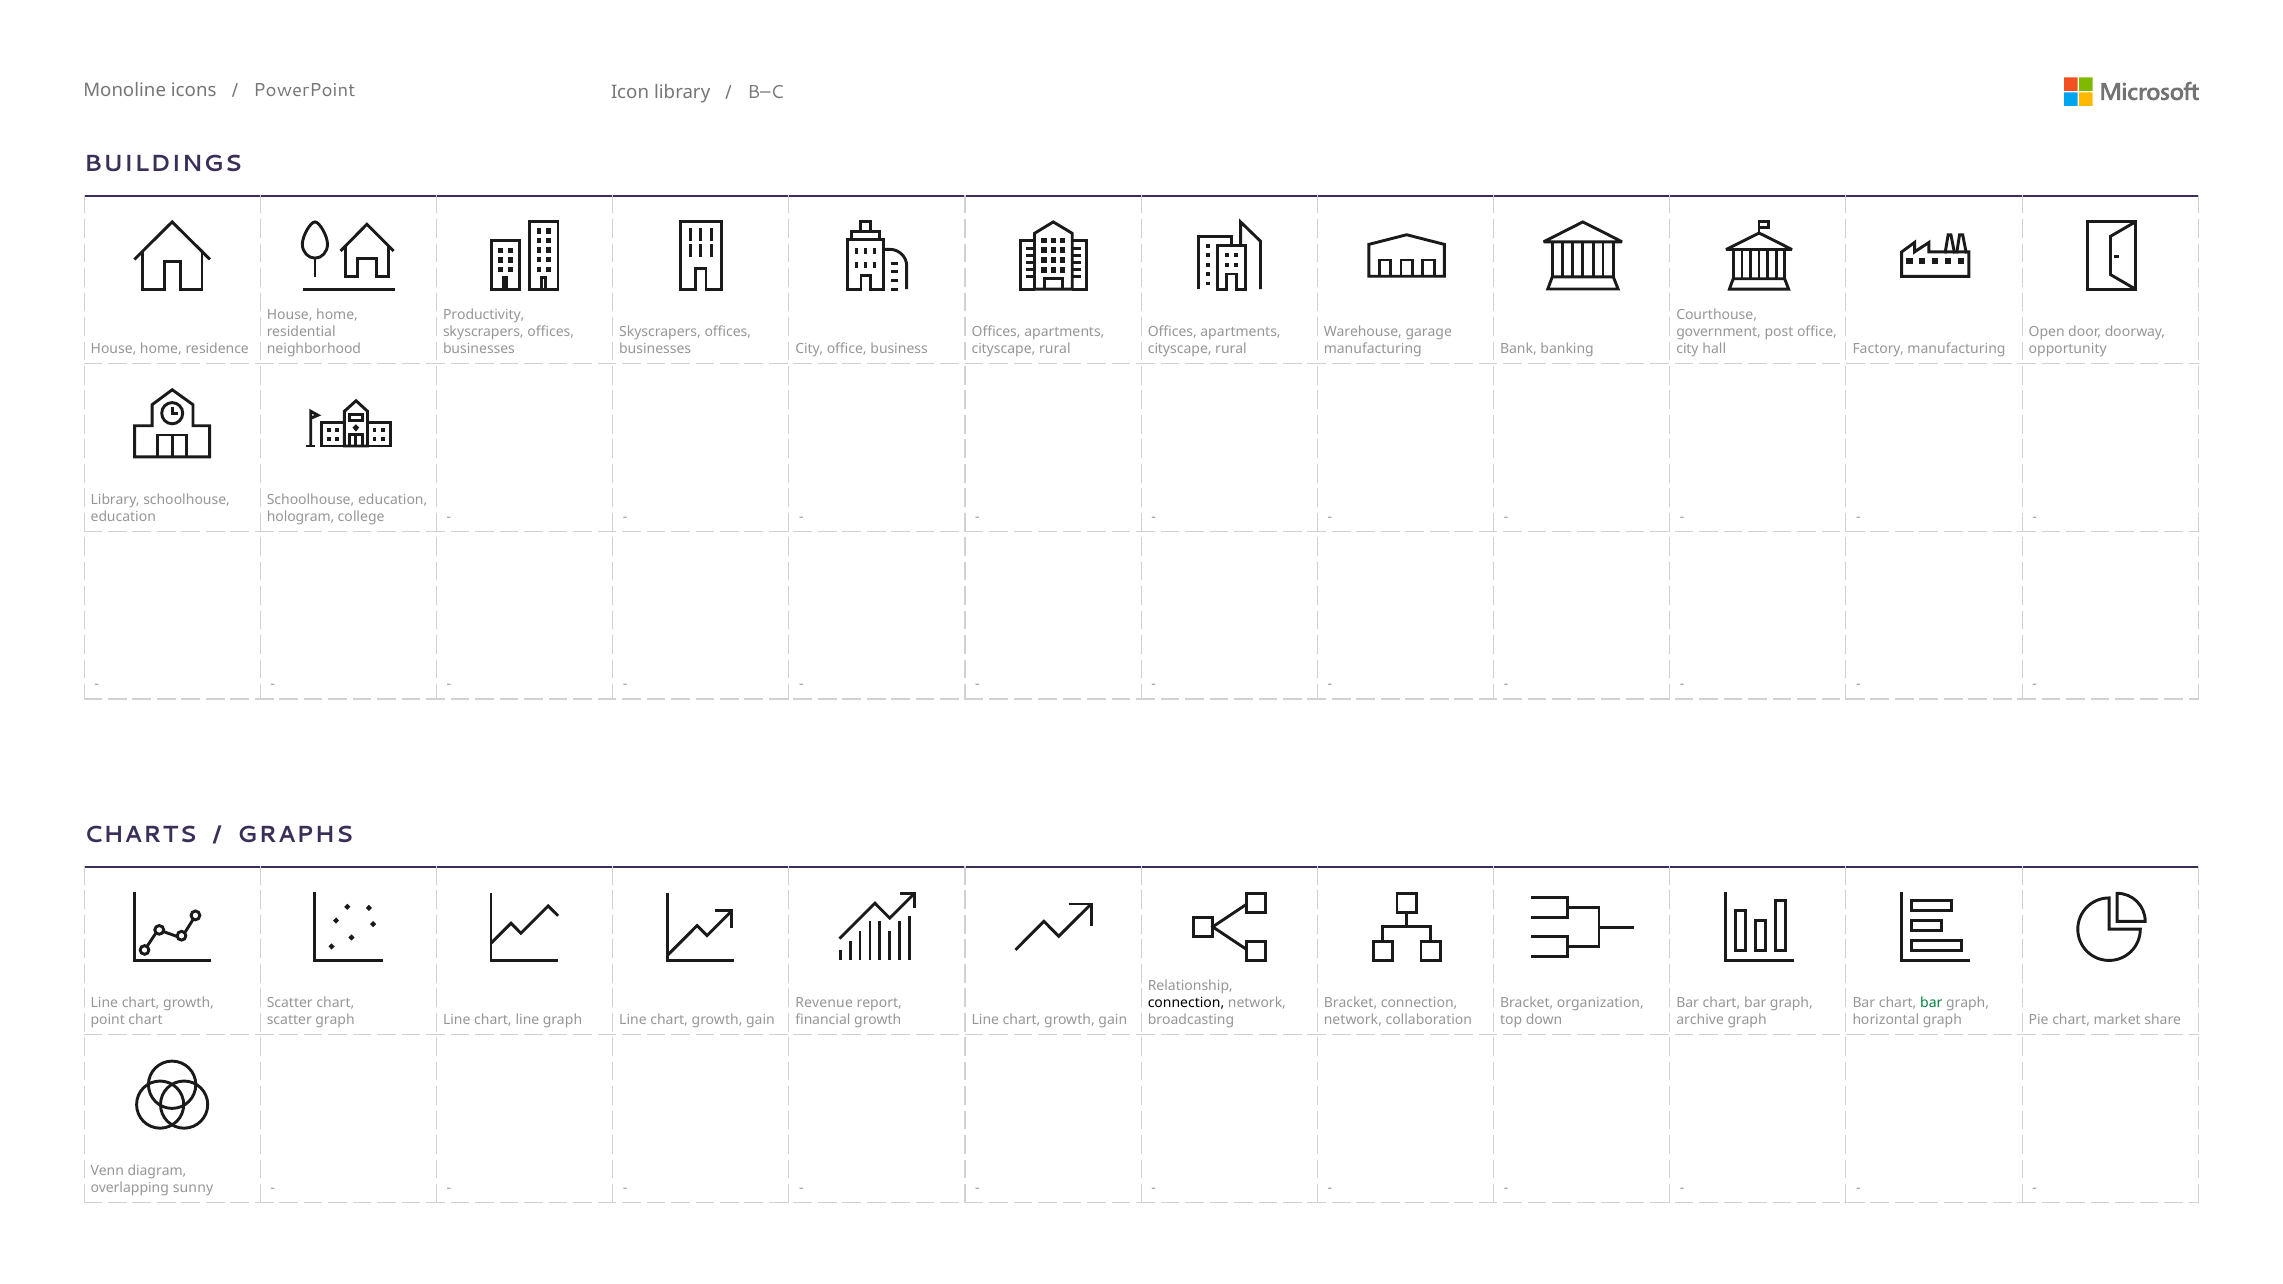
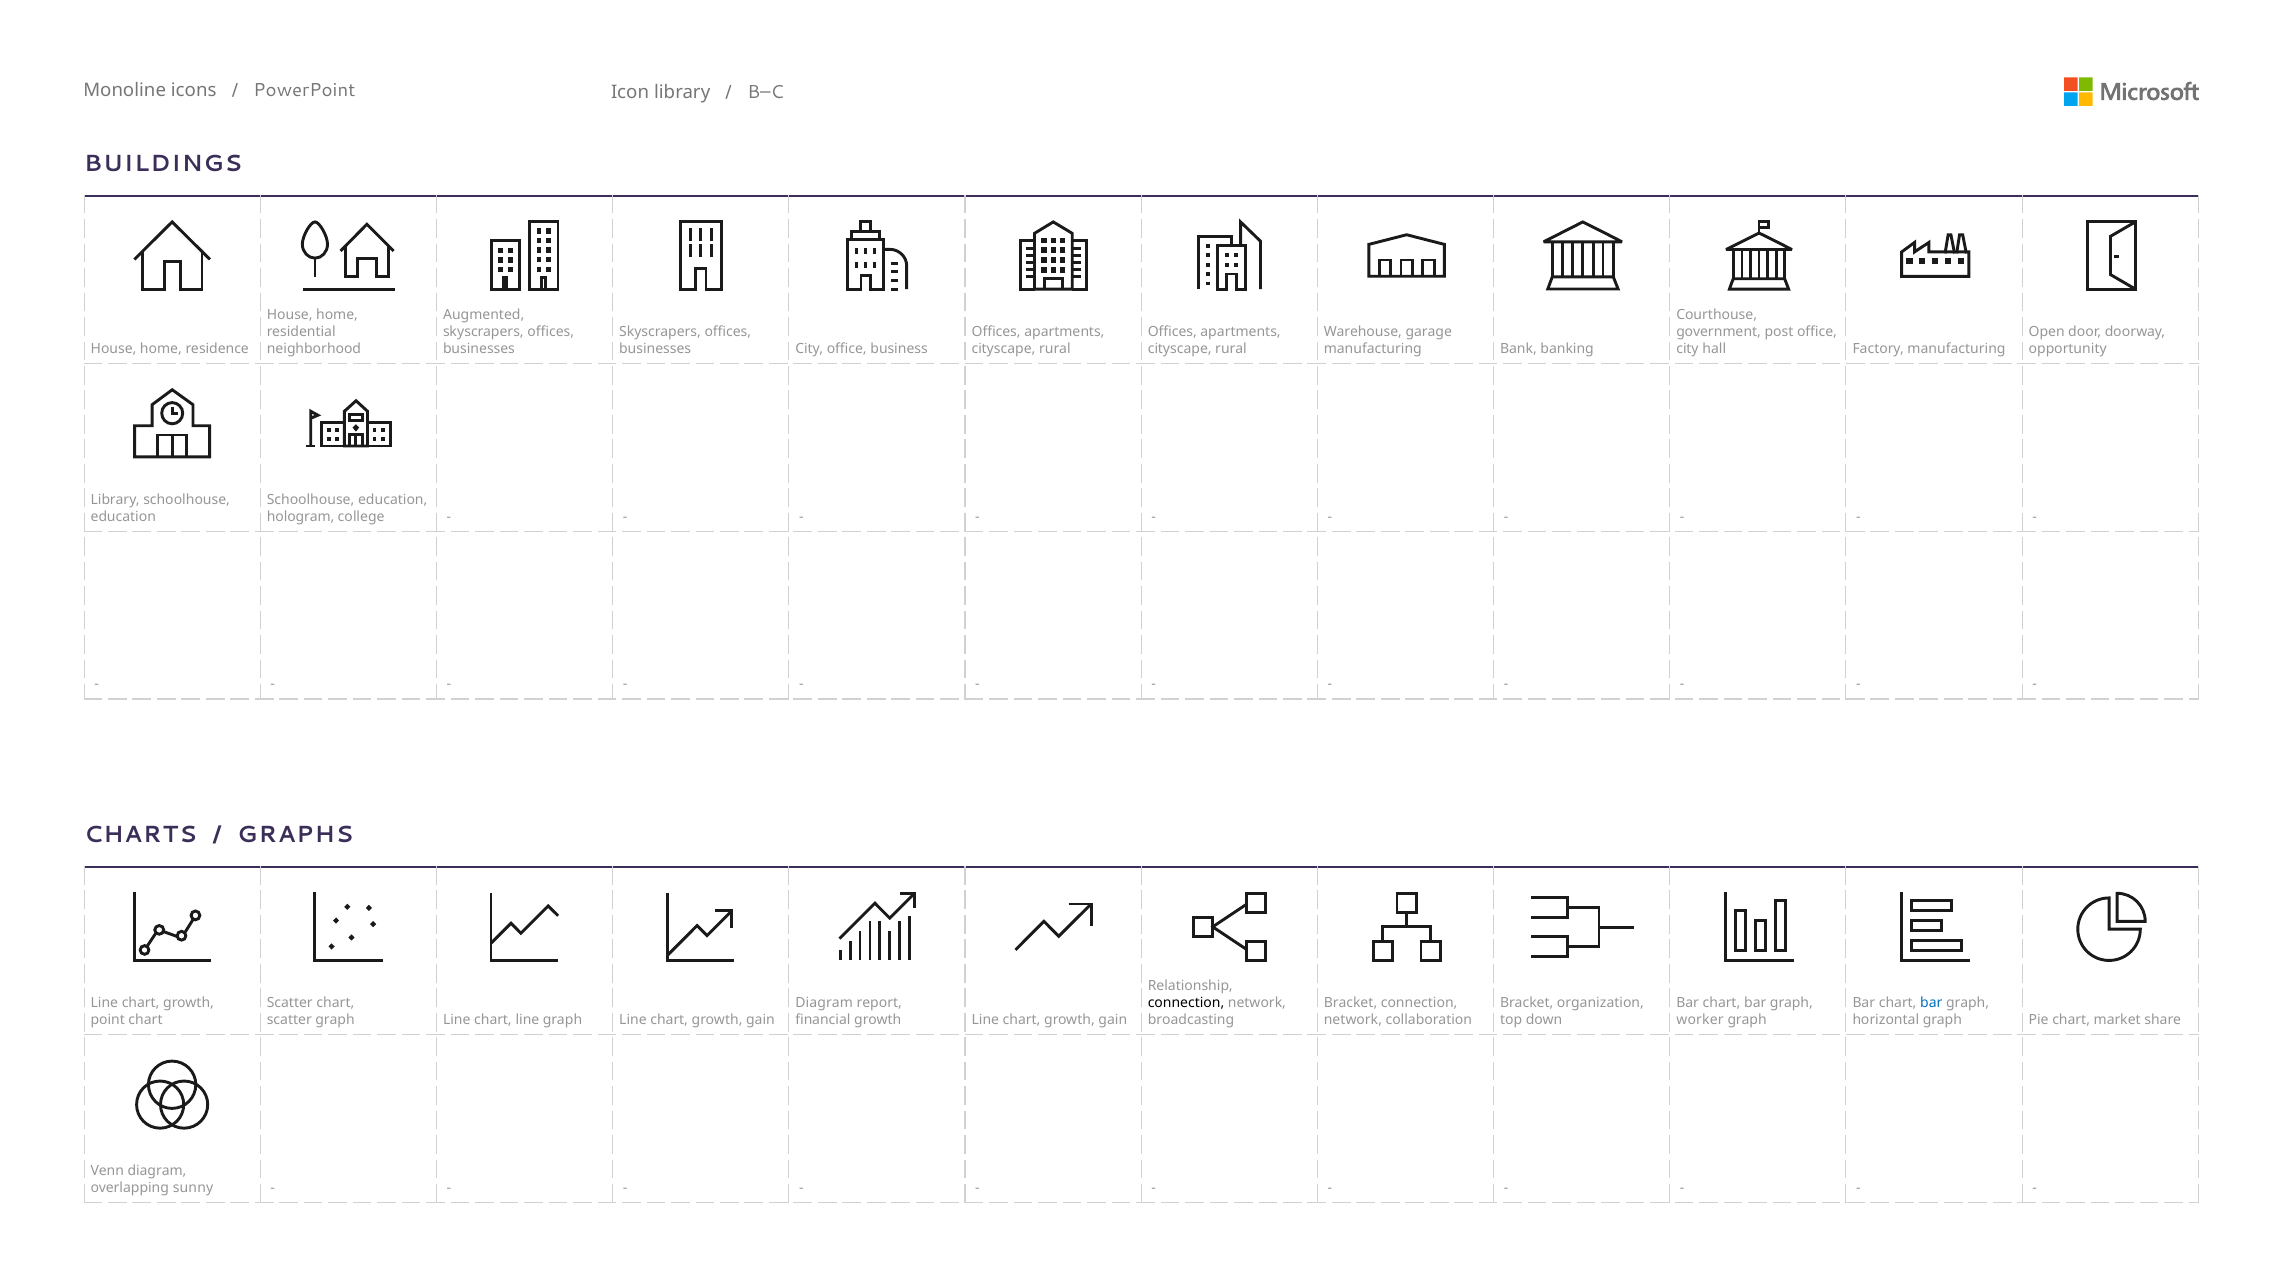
Productivity: Productivity -> Augmented
Revenue at (824, 1003): Revenue -> Diagram
bar at (1931, 1003) colour: green -> blue
archive: archive -> worker
